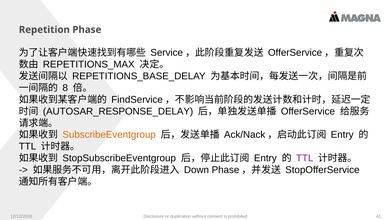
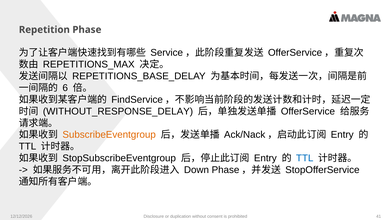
8: 8 -> 6
AUTOSAR_RESPONSE_DELAY: AUTOSAR_RESPONSE_DELAY -> WITHOUT_RESPONSE_DELAY
TTL at (305, 158) colour: purple -> blue
